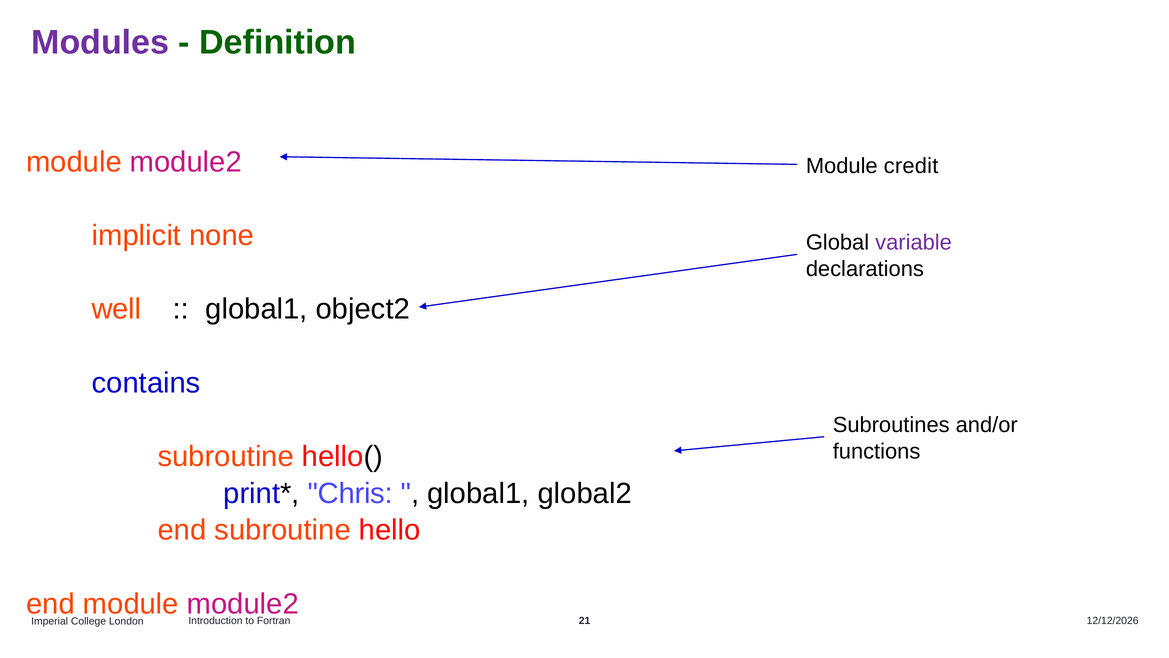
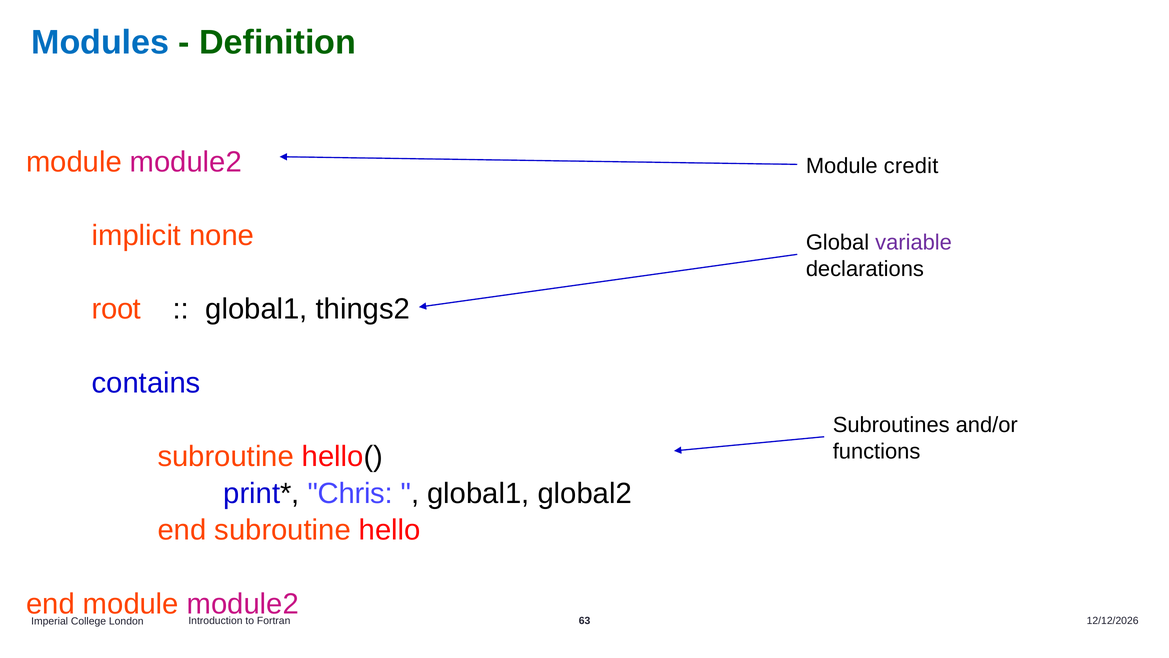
Modules colour: purple -> blue
well: well -> root
object2: object2 -> things2
21: 21 -> 63
